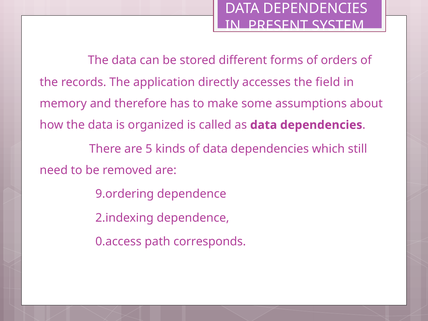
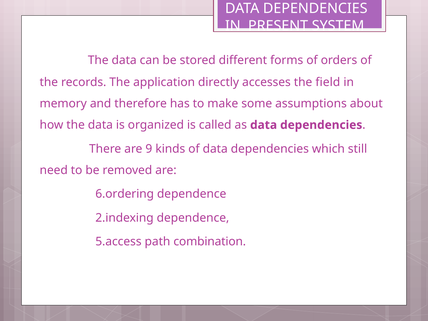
5: 5 -> 9
9.ordering: 9.ordering -> 6.ordering
0.access: 0.access -> 5.access
corresponds: corresponds -> combination
